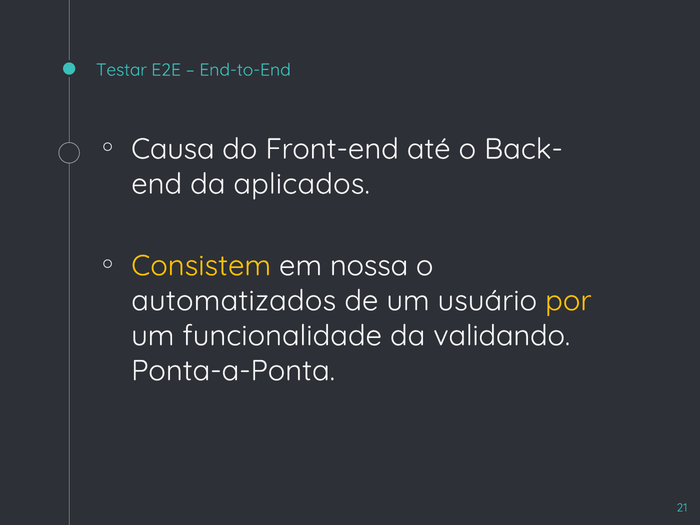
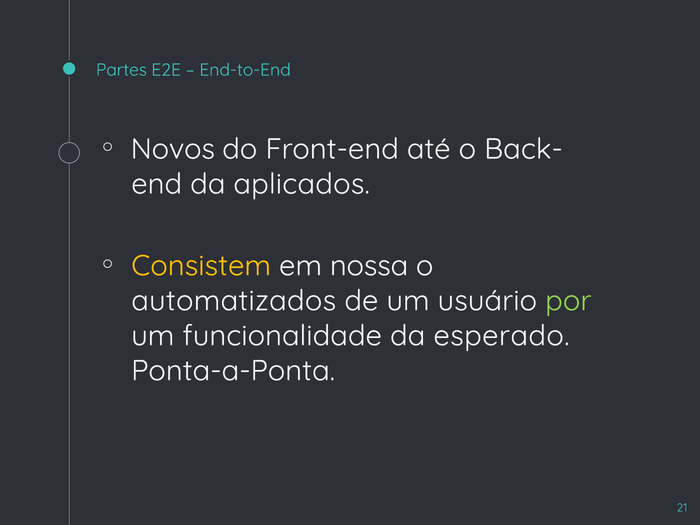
Testar: Testar -> Partes
Causa: Causa -> Novos
por colour: yellow -> light green
validando: validando -> esperado
